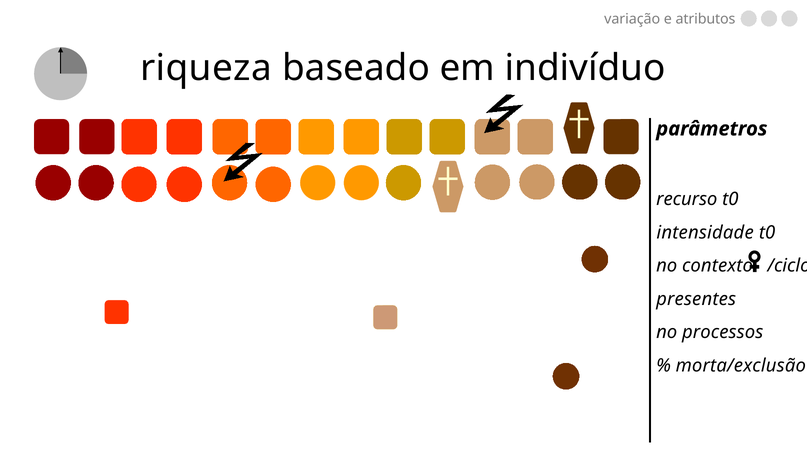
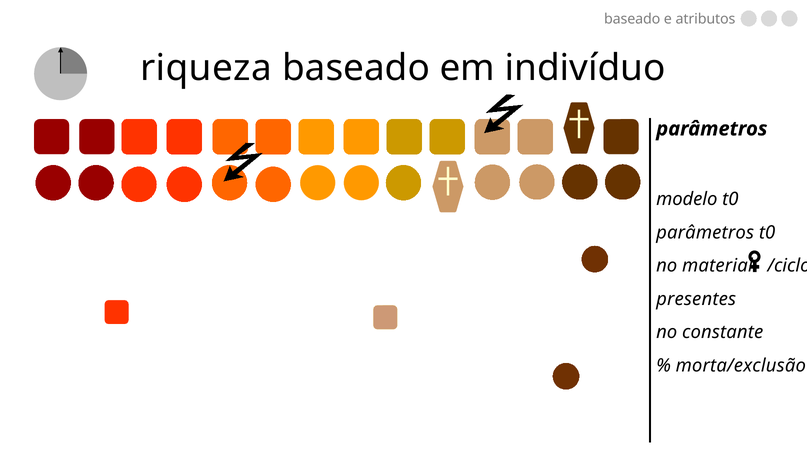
variação at (632, 19): variação -> baseado
recurso: recurso -> modelo
intensidade at (705, 233): intensidade -> parâmetros
contexto: contexto -> material
processos: processos -> constante
